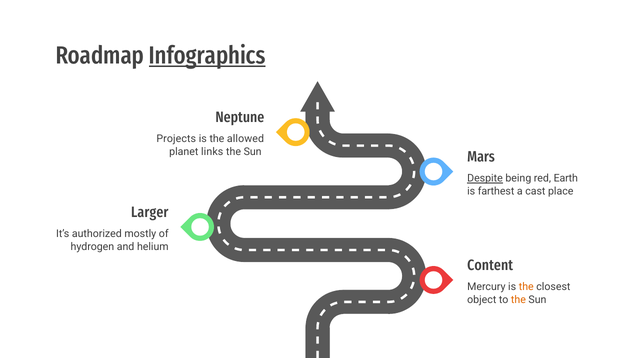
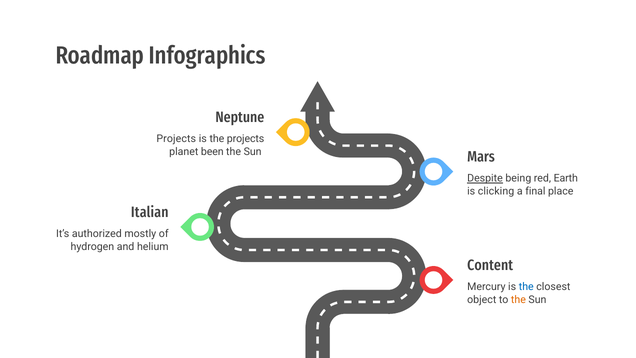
Infographics underline: present -> none
the allowed: allowed -> projects
links: links -> been
farthest: farthest -> clicking
cast: cast -> final
Larger: Larger -> Italian
the at (526, 287) colour: orange -> blue
